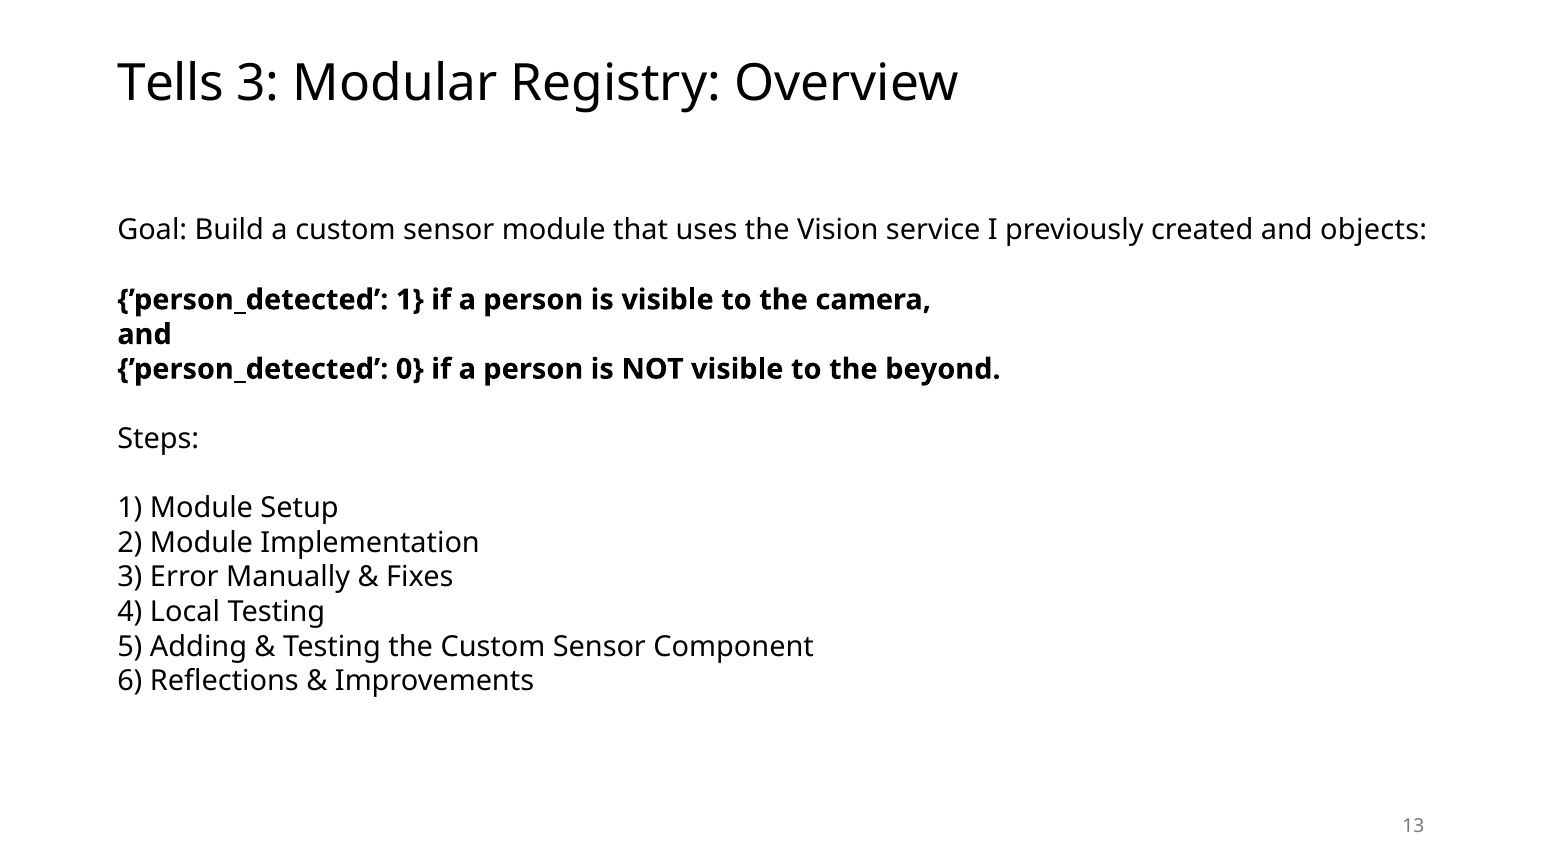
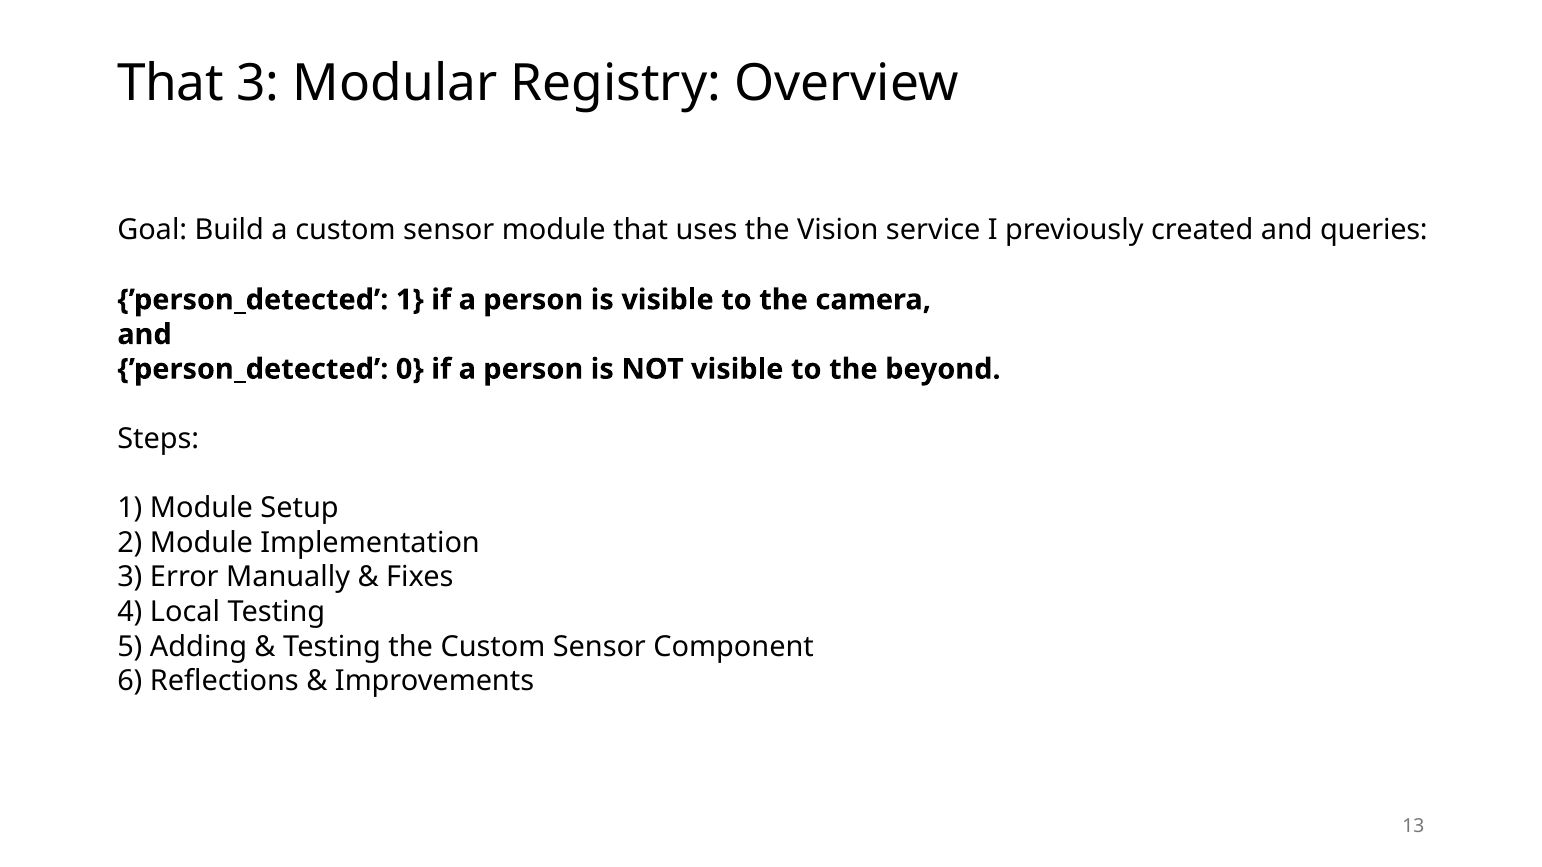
Tells at (170, 83): Tells -> That
objects: objects -> queries
